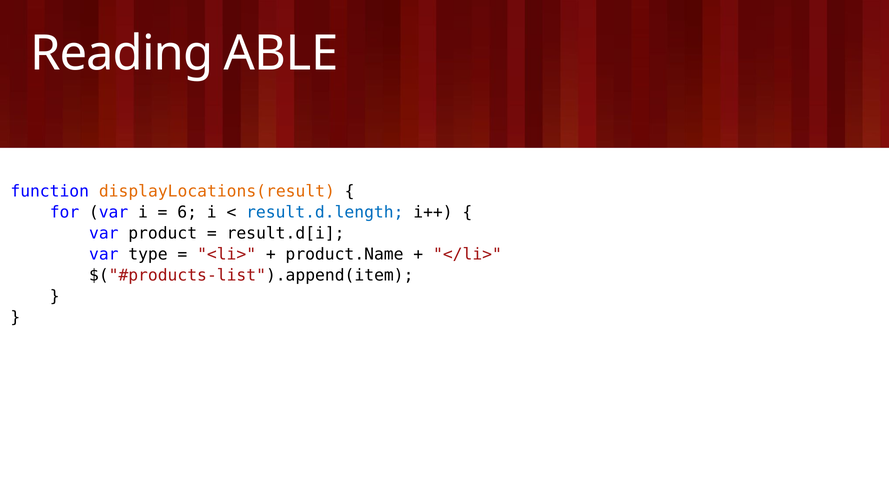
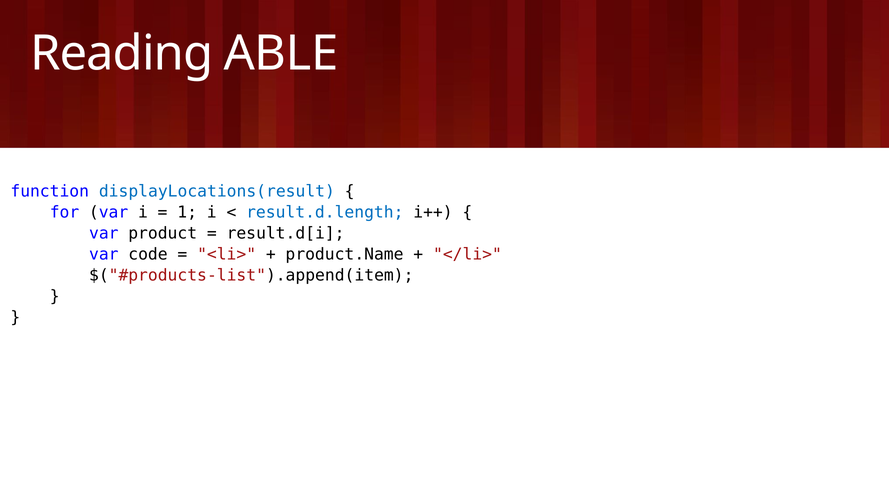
displayLocations(result colour: orange -> blue
6: 6 -> 1
type: type -> code
